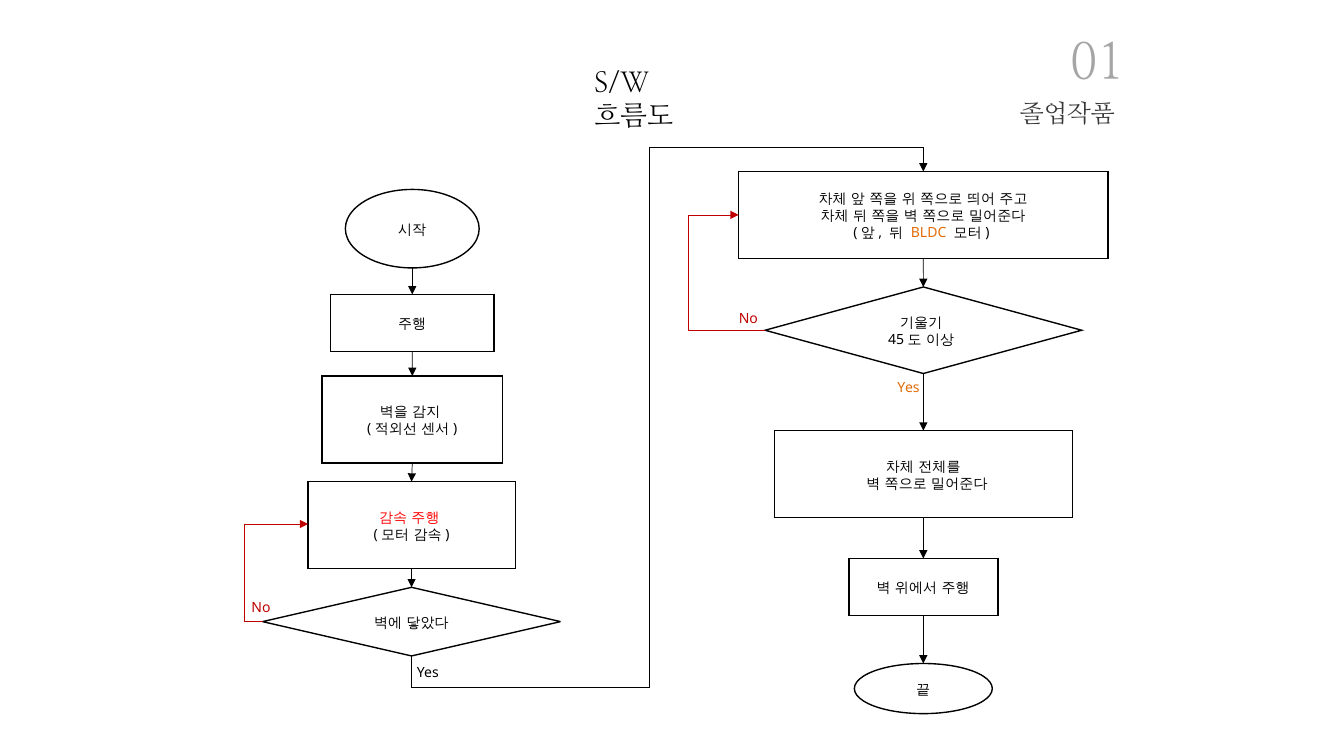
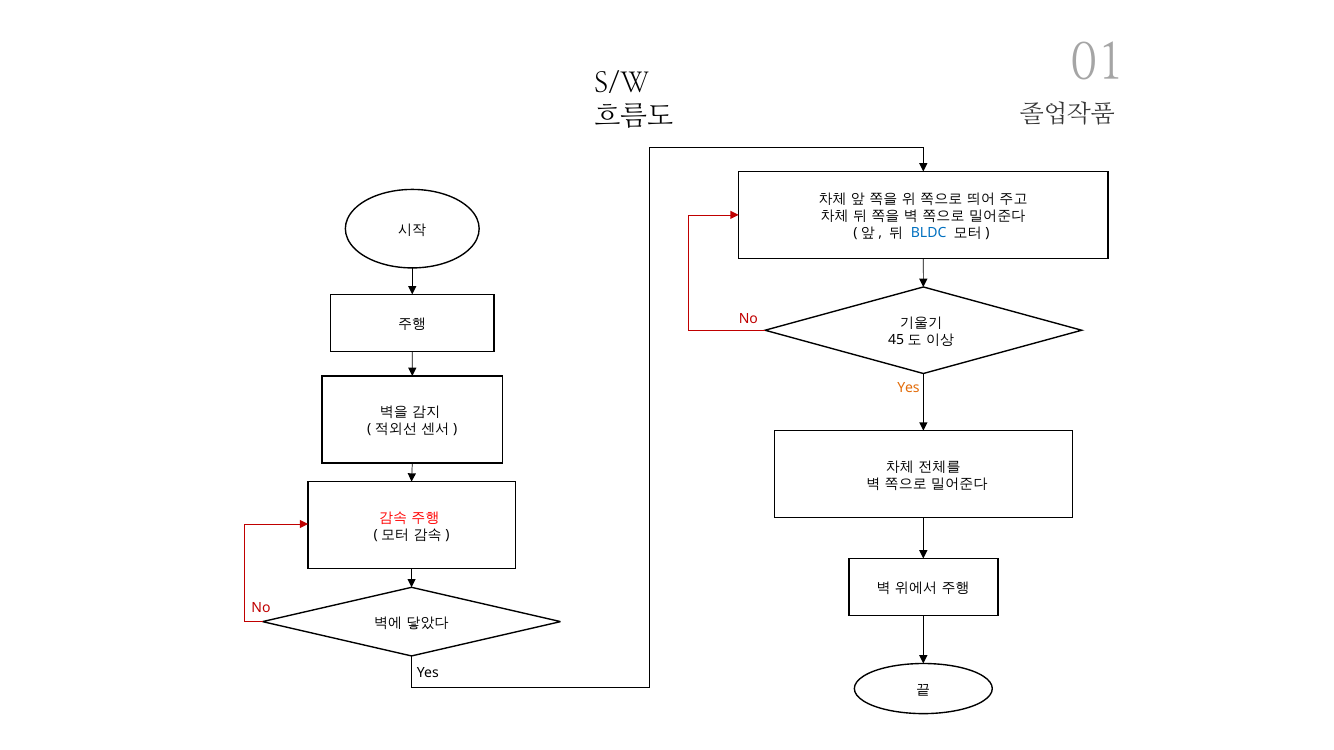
BLDC colour: orange -> blue
